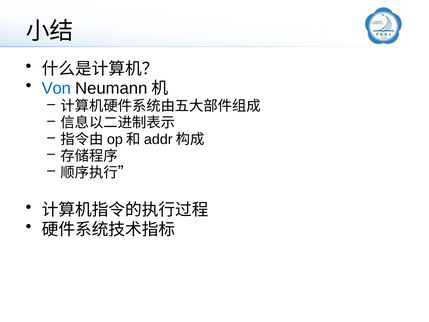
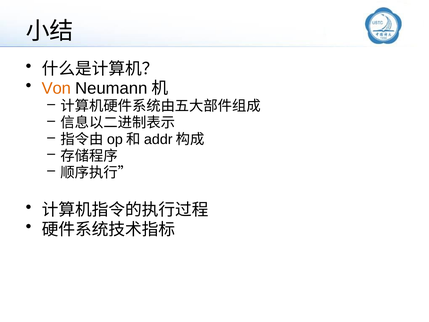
Von colour: blue -> orange
